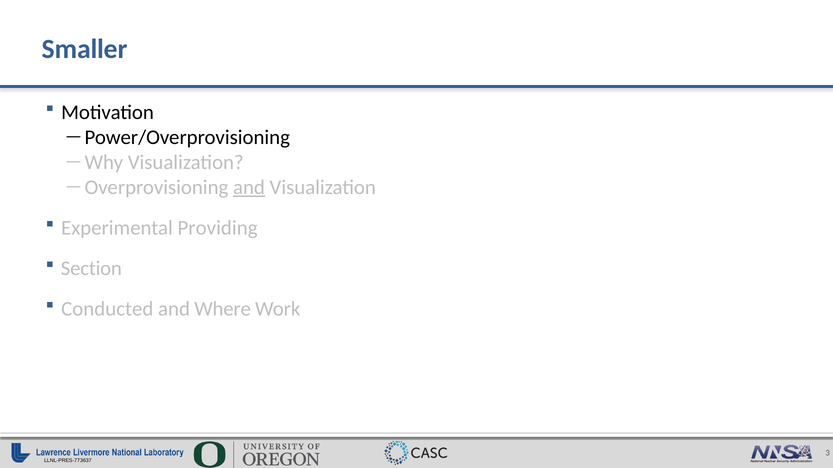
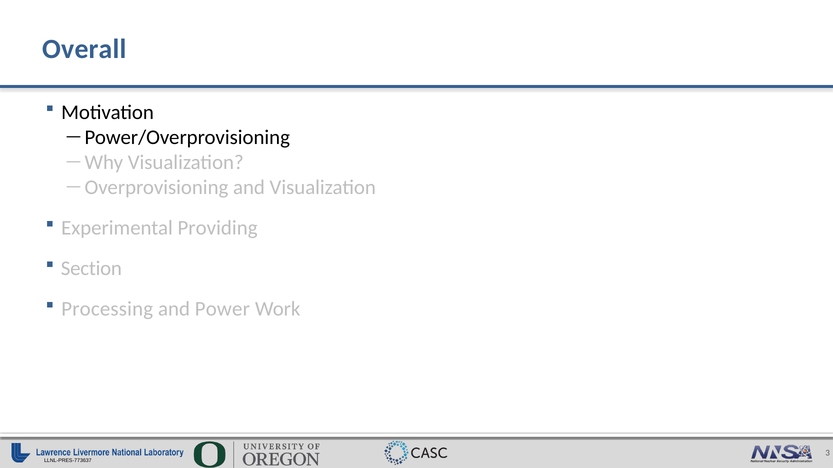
Smaller: Smaller -> Overall
and at (249, 187) underline: present -> none
Conducted: Conducted -> Processing
Where: Where -> Power
